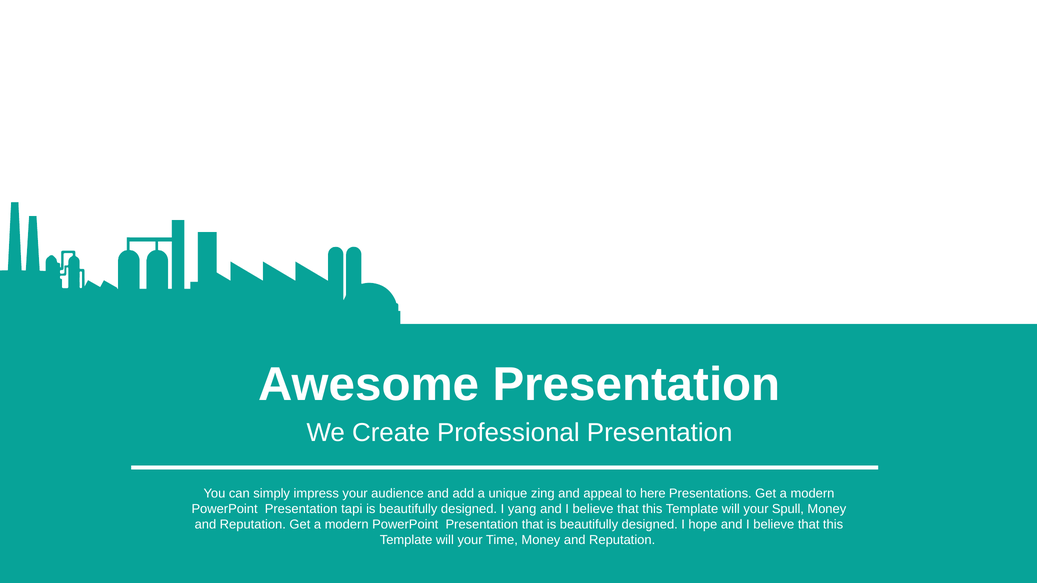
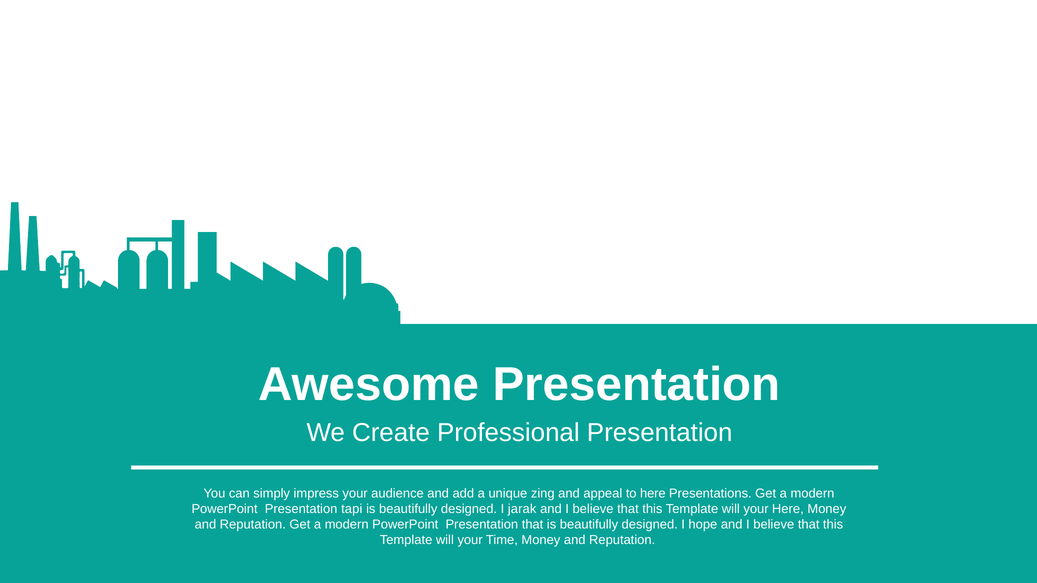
yang: yang -> jarak
your Spull: Spull -> Here
